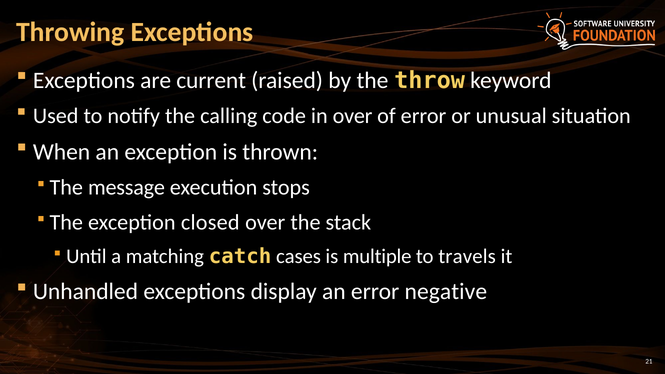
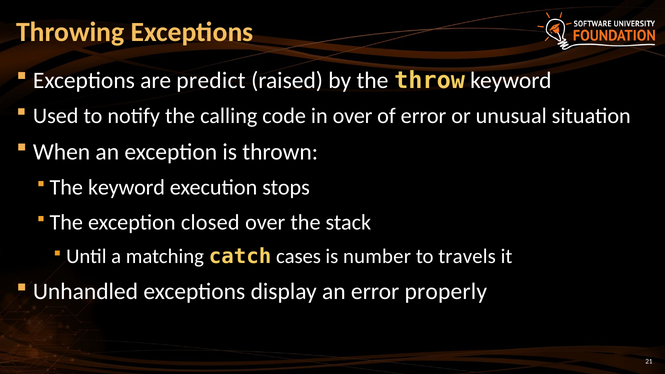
current: current -> predict
The message: message -> keyword
multiple: multiple -> number
negative: negative -> properly
